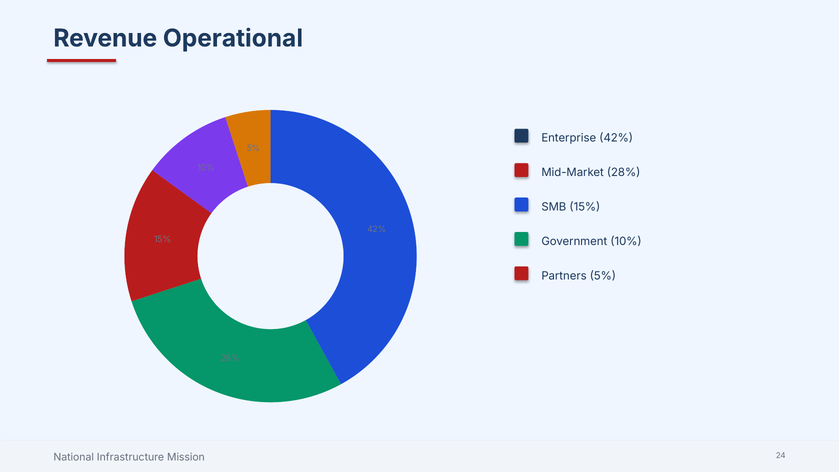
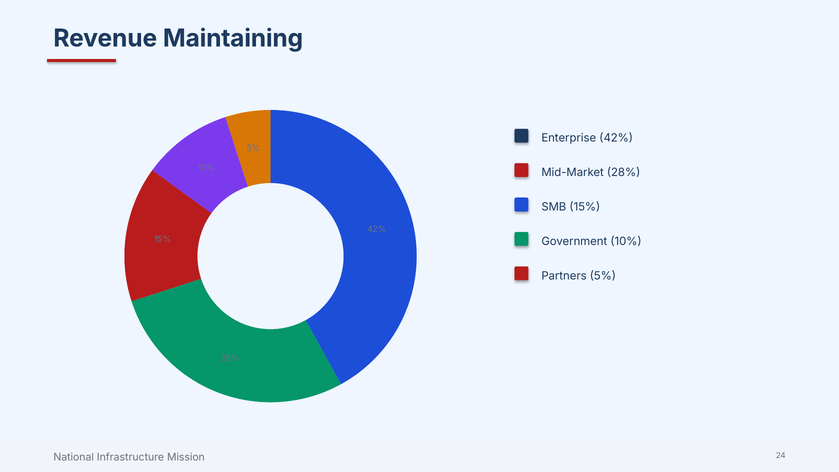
Operational: Operational -> Maintaining
